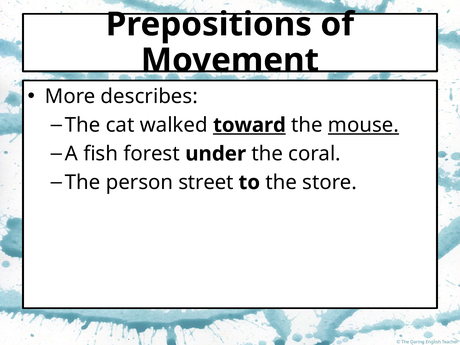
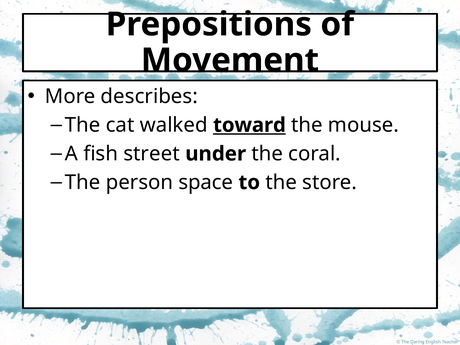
mouse underline: present -> none
forest: forest -> street
street: street -> space
